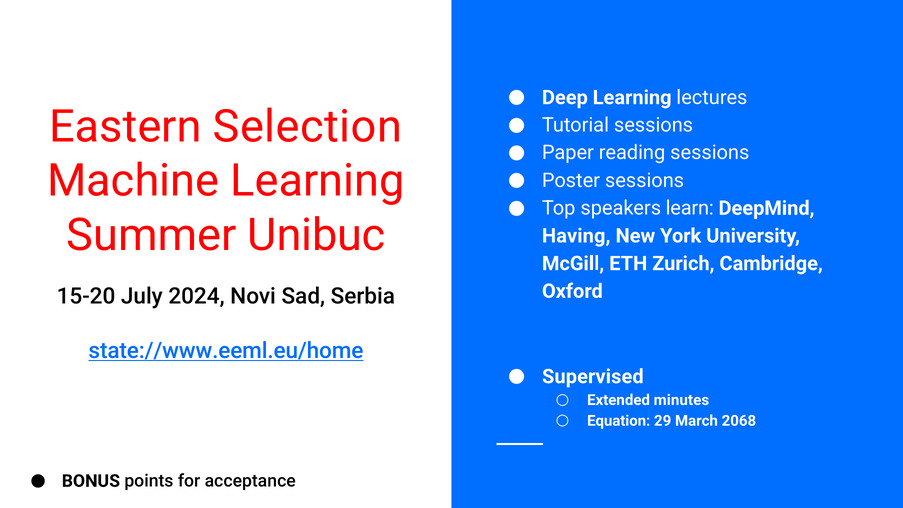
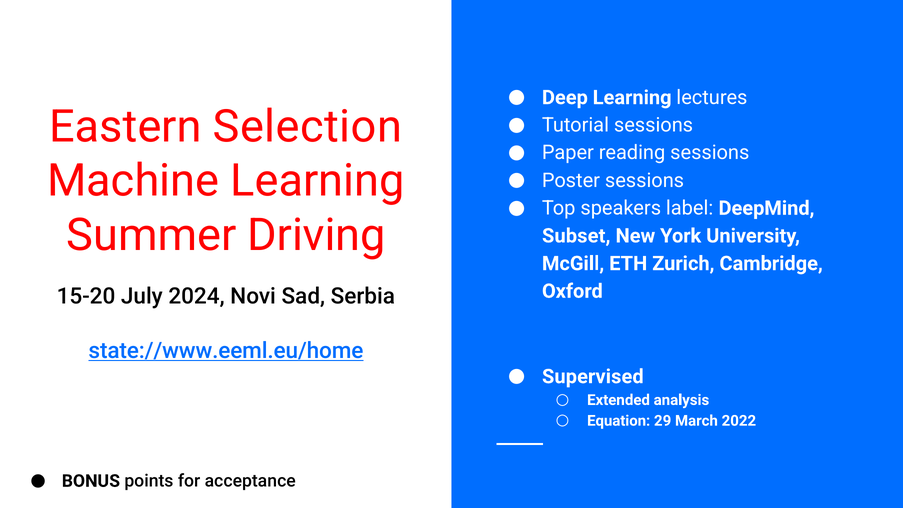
learn: learn -> label
Unibuc: Unibuc -> Driving
Having: Having -> Subset
minutes: minutes -> analysis
2068: 2068 -> 2022
